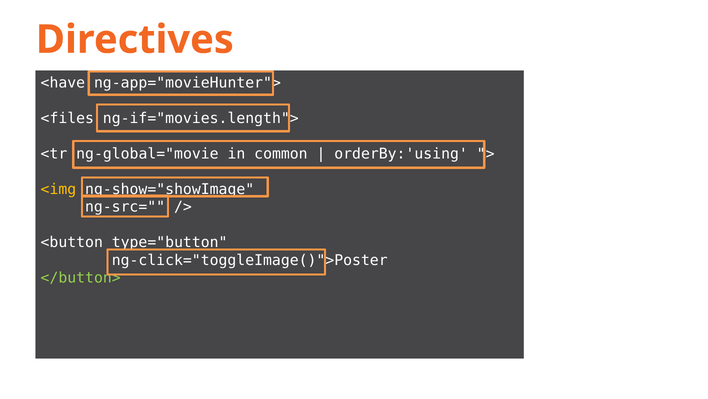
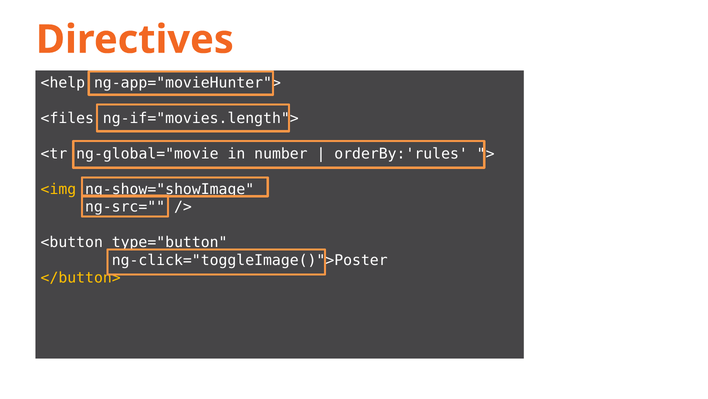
<have: <have -> <help
common: common -> number
orderBy:'using: orderBy:'using -> orderBy:'rules
</button> colour: light green -> yellow
